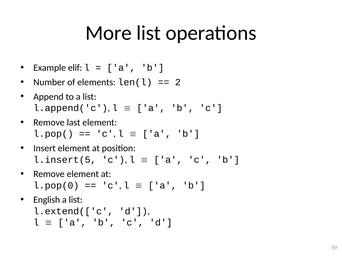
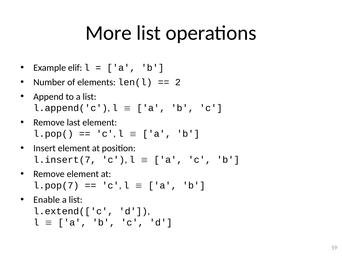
l.insert(5: l.insert(5 -> l.insert(7
l.pop(0: l.pop(0 -> l.pop(7
English: English -> Enable
